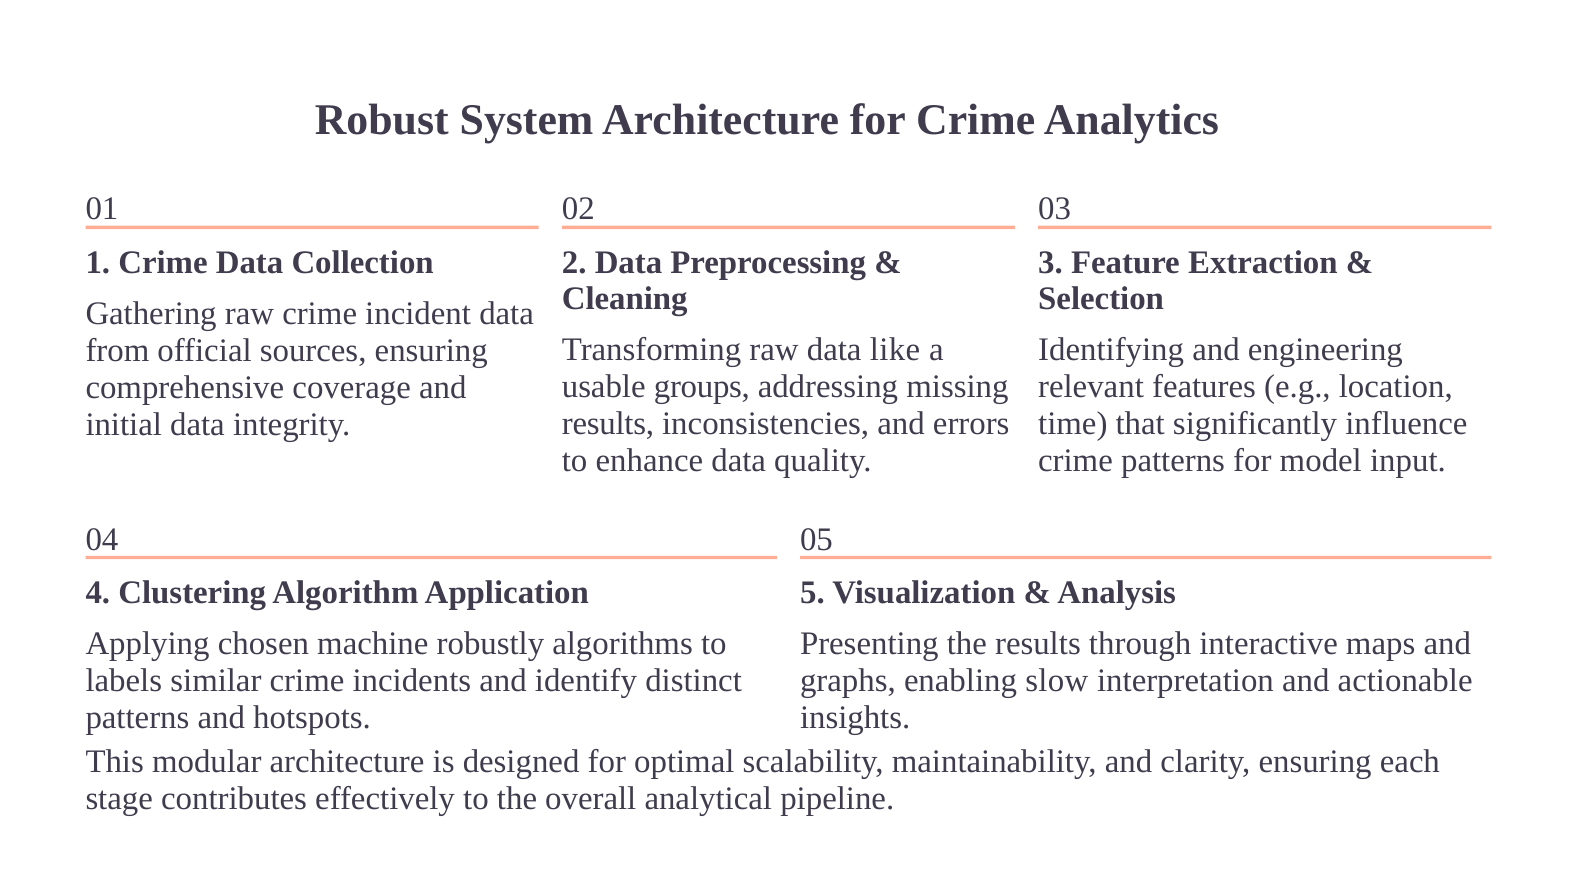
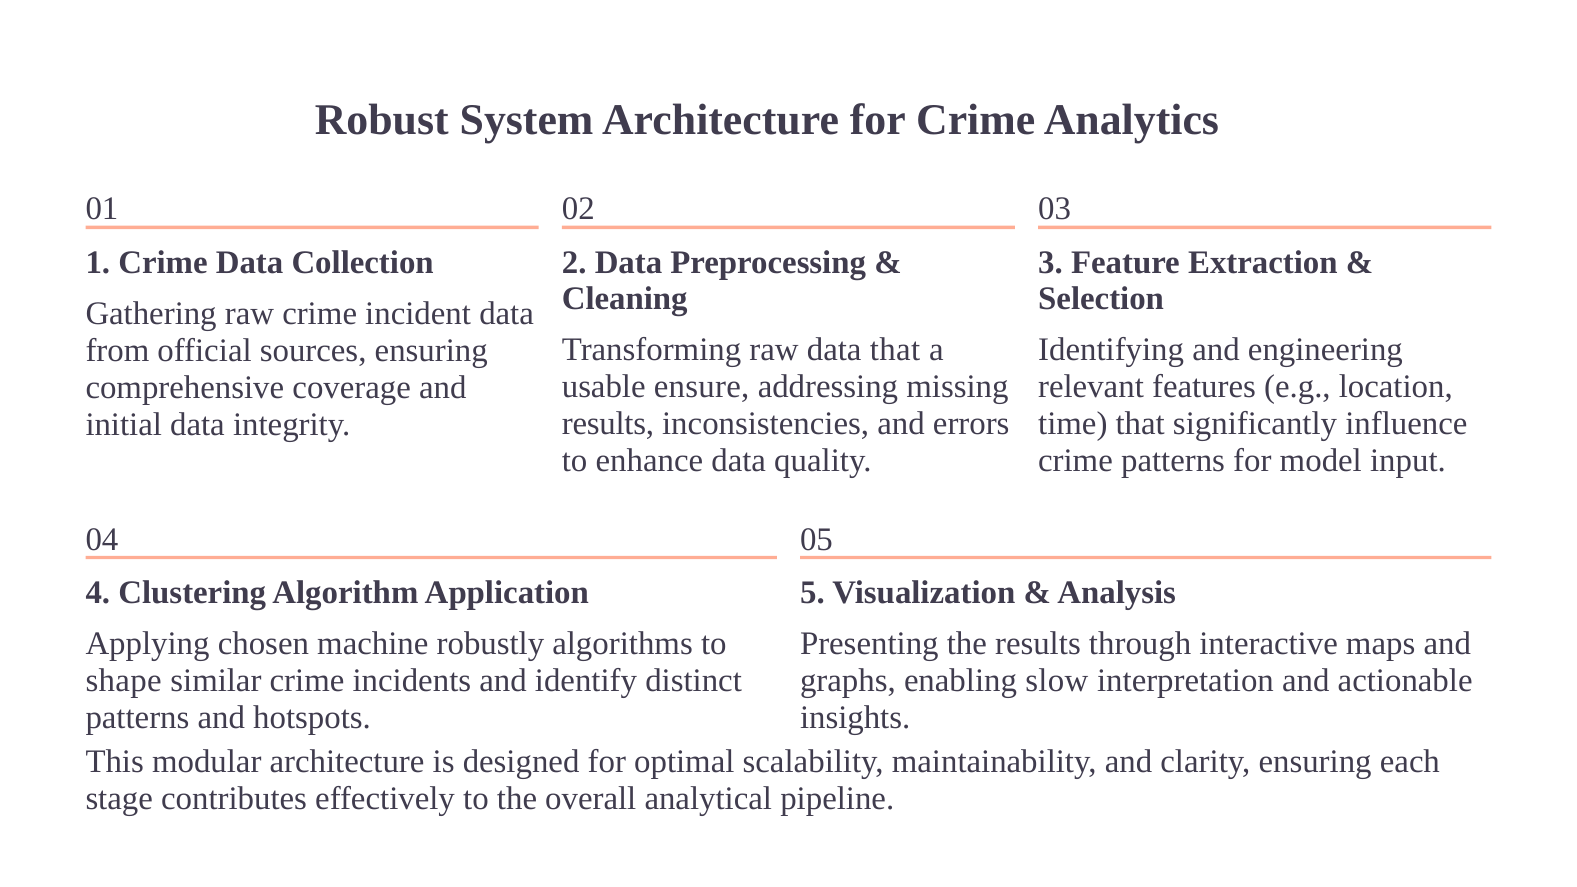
data like: like -> that
groups: groups -> ensure
labels: labels -> shape
